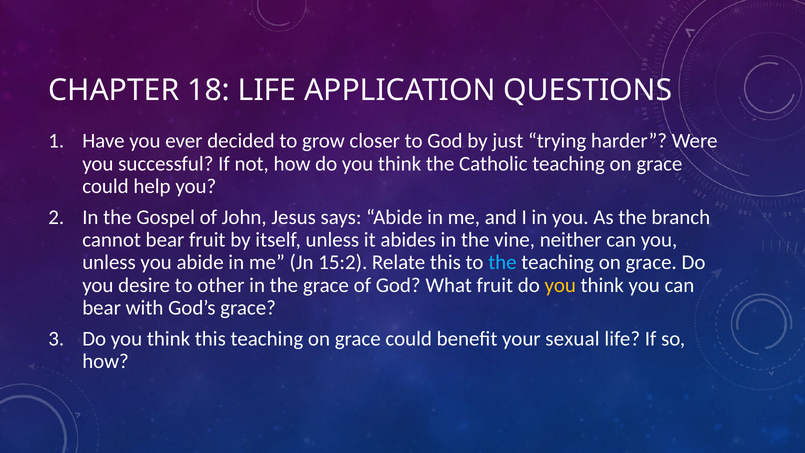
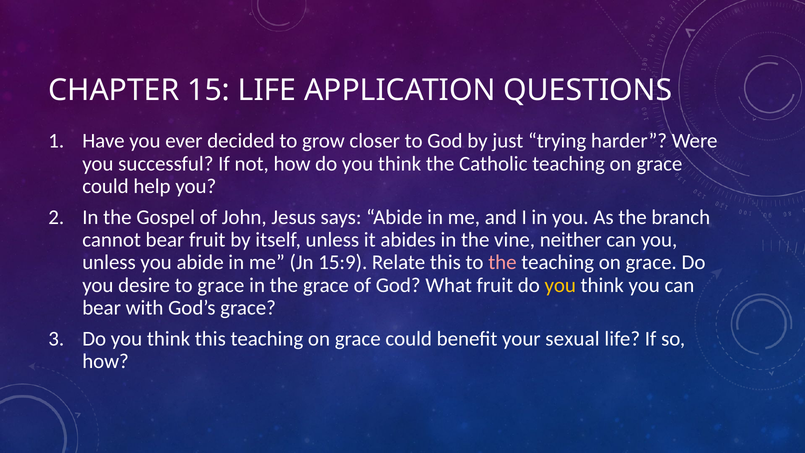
18: 18 -> 15
15:2: 15:2 -> 15:9
the at (502, 262) colour: light blue -> pink
to other: other -> grace
